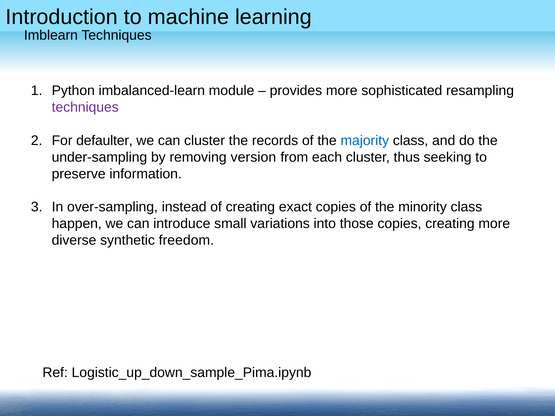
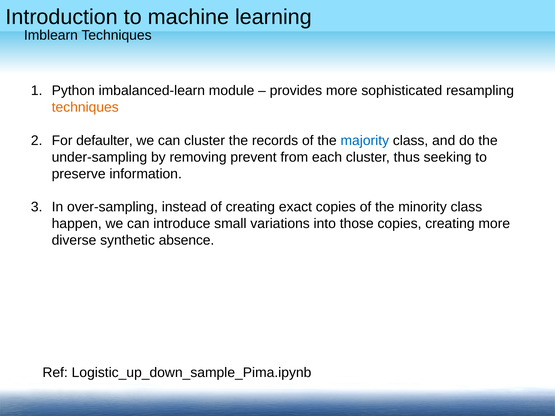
techniques at (85, 107) colour: purple -> orange
version: version -> prevent
freedom: freedom -> absence
